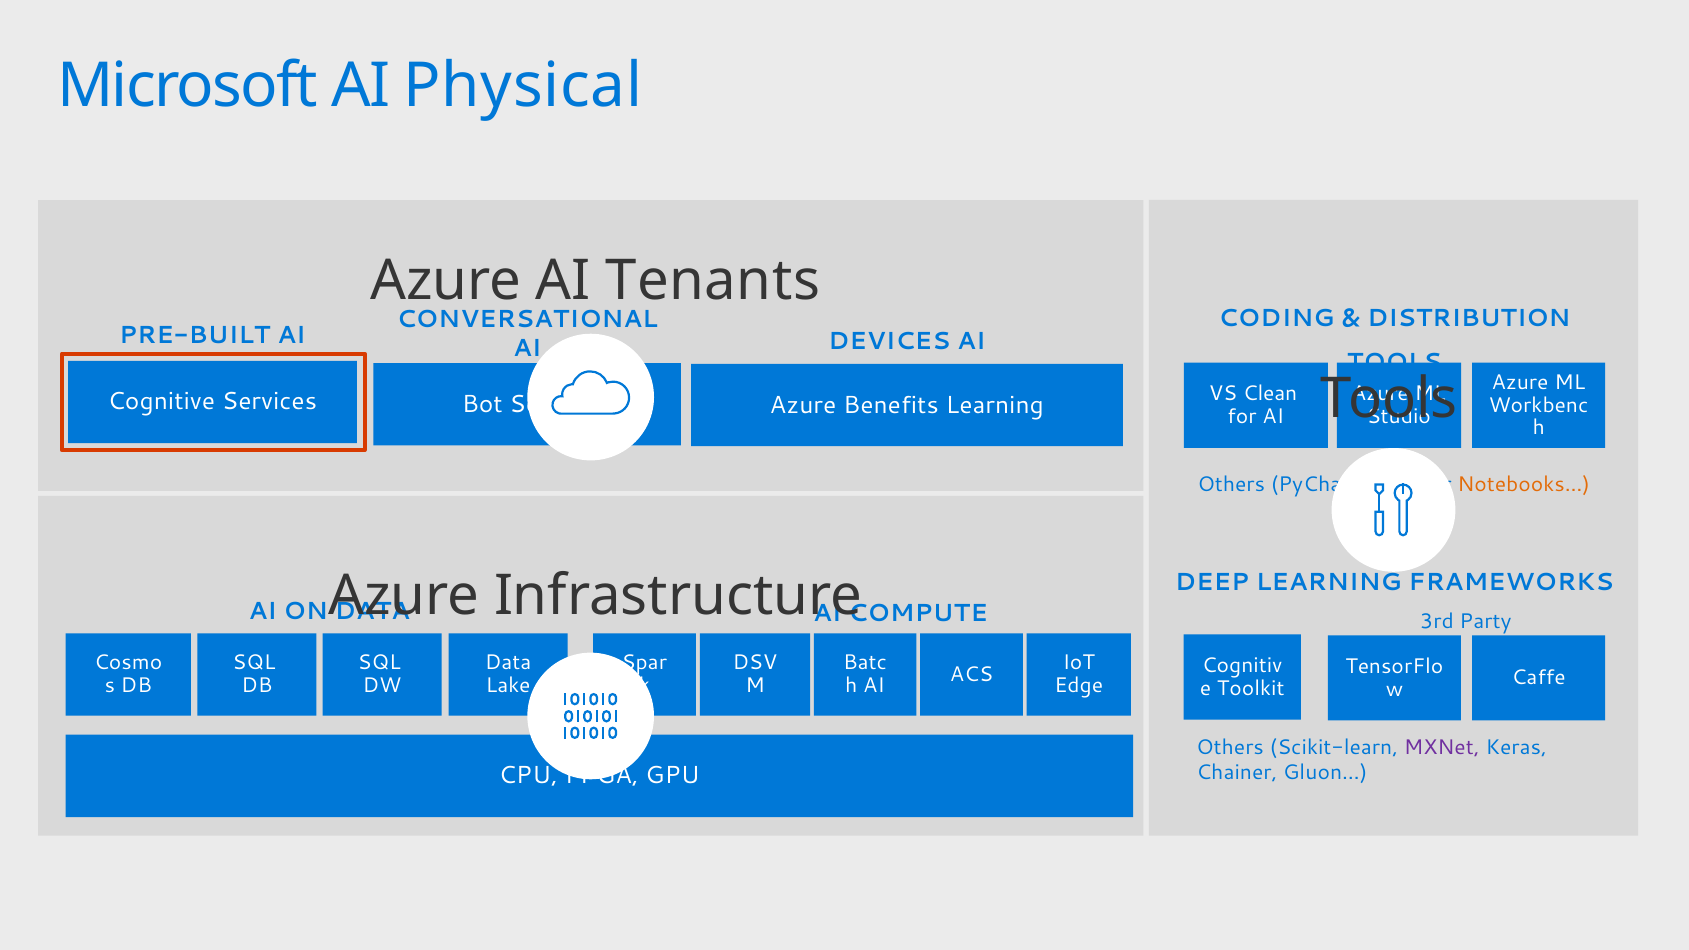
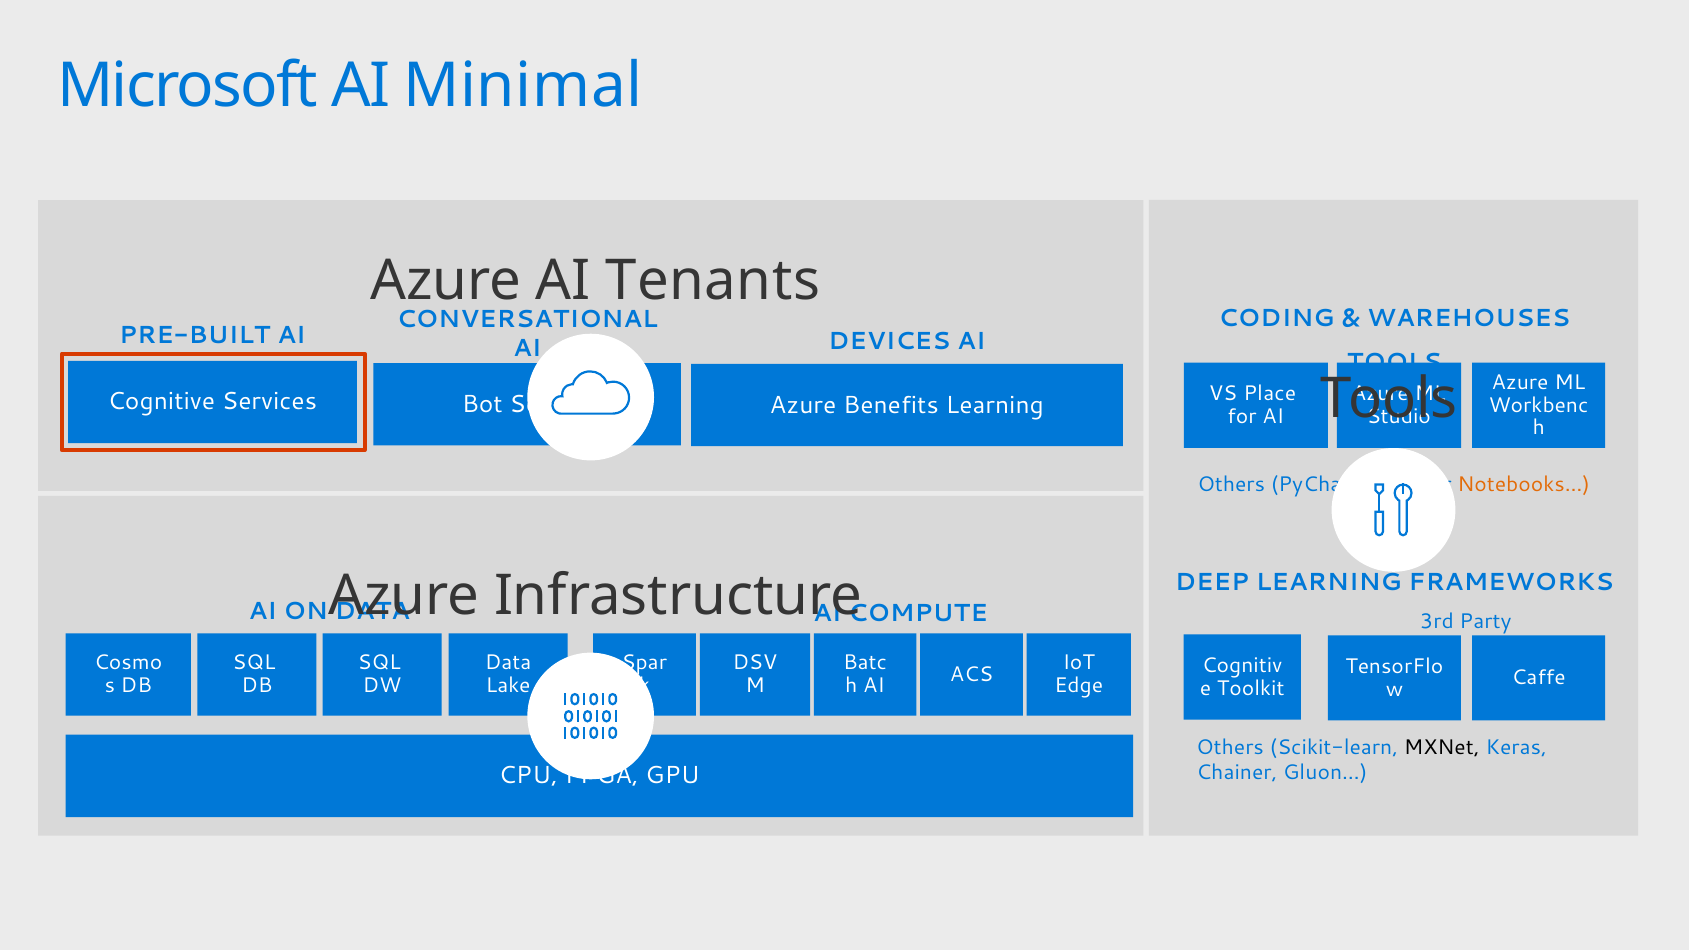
Physical: Physical -> Minimal
DISTRIBUTION: DISTRIBUTION -> WAREHOUSES
Clean: Clean -> Place
MXNet colour: purple -> black
